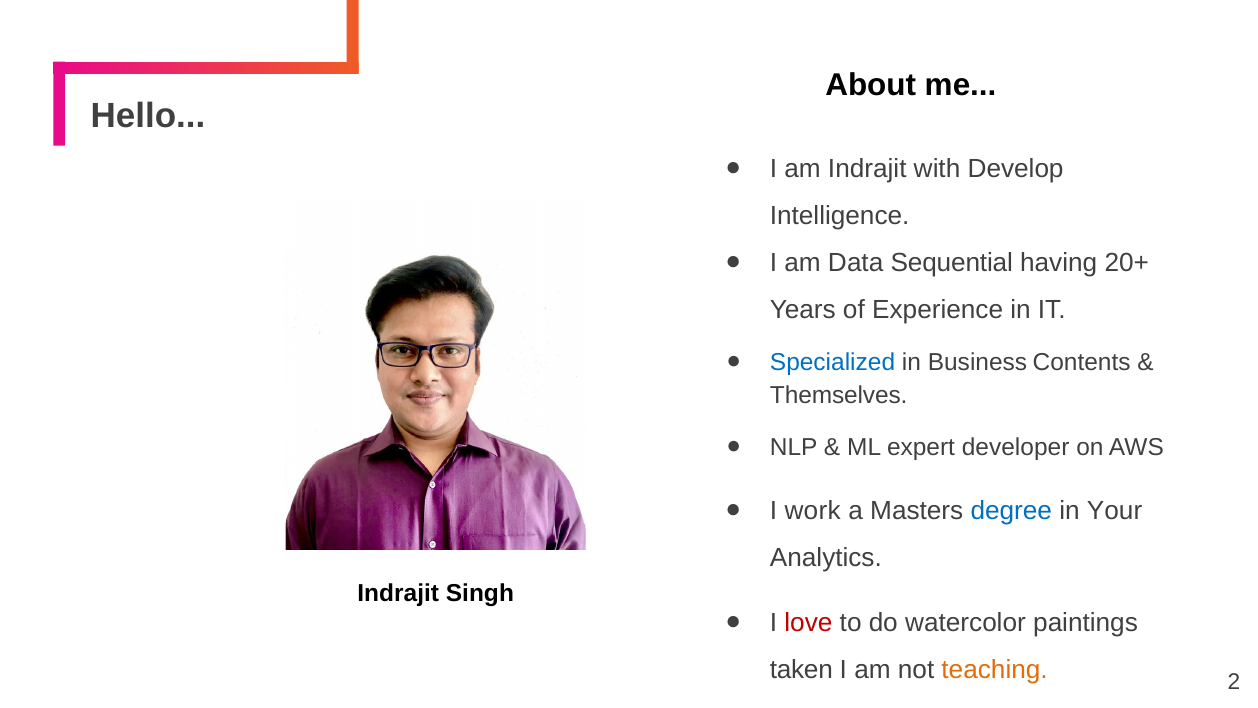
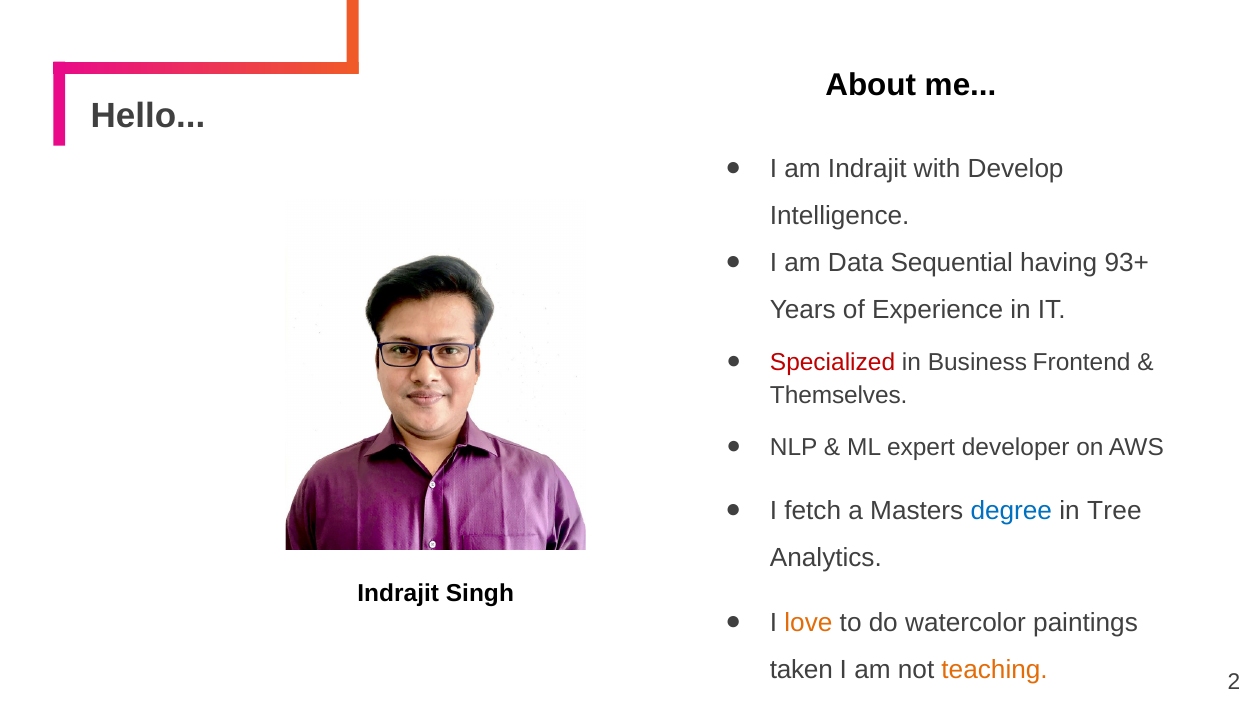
20+: 20+ -> 93+
Specialized colour: blue -> red
Contents: Contents -> Frontend
work: work -> fetch
Your: Your -> Tree
love colour: red -> orange
